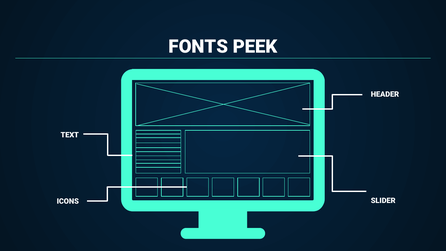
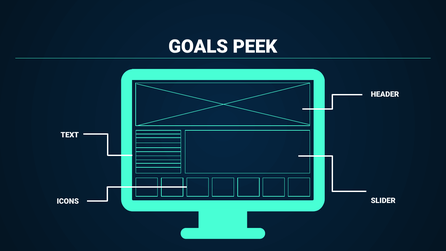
FONTS: FONTS -> GOALS
